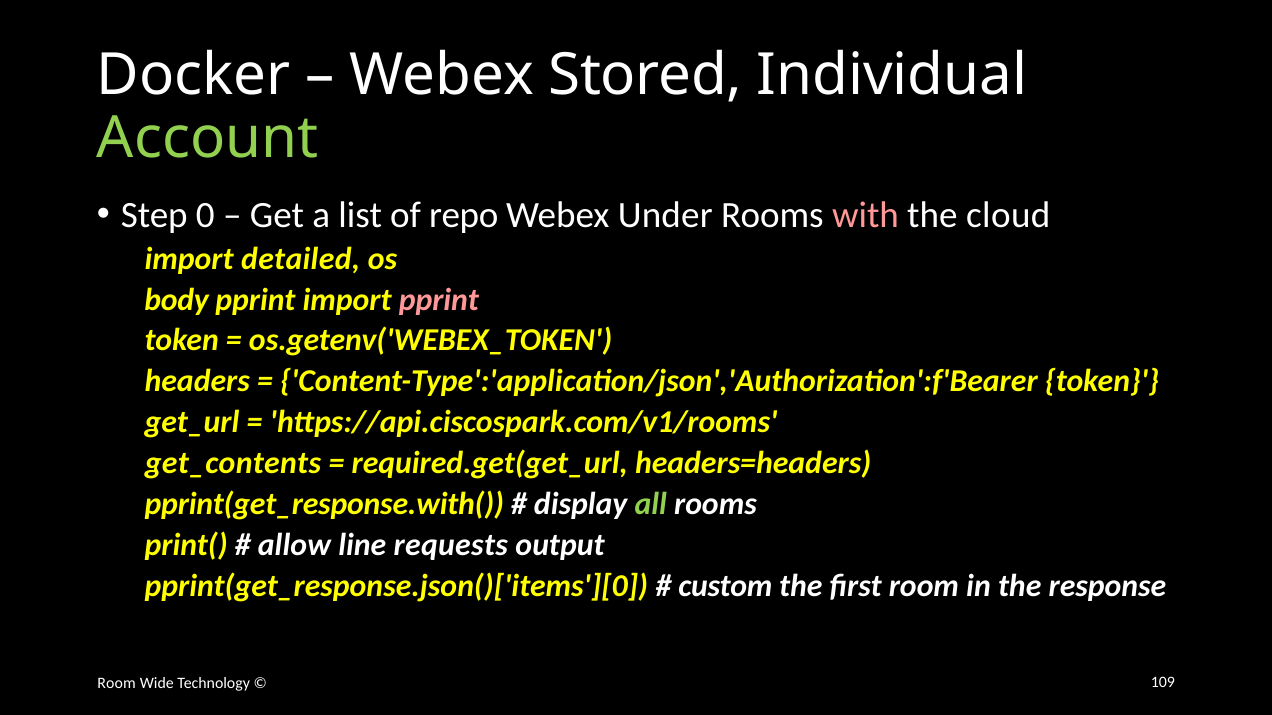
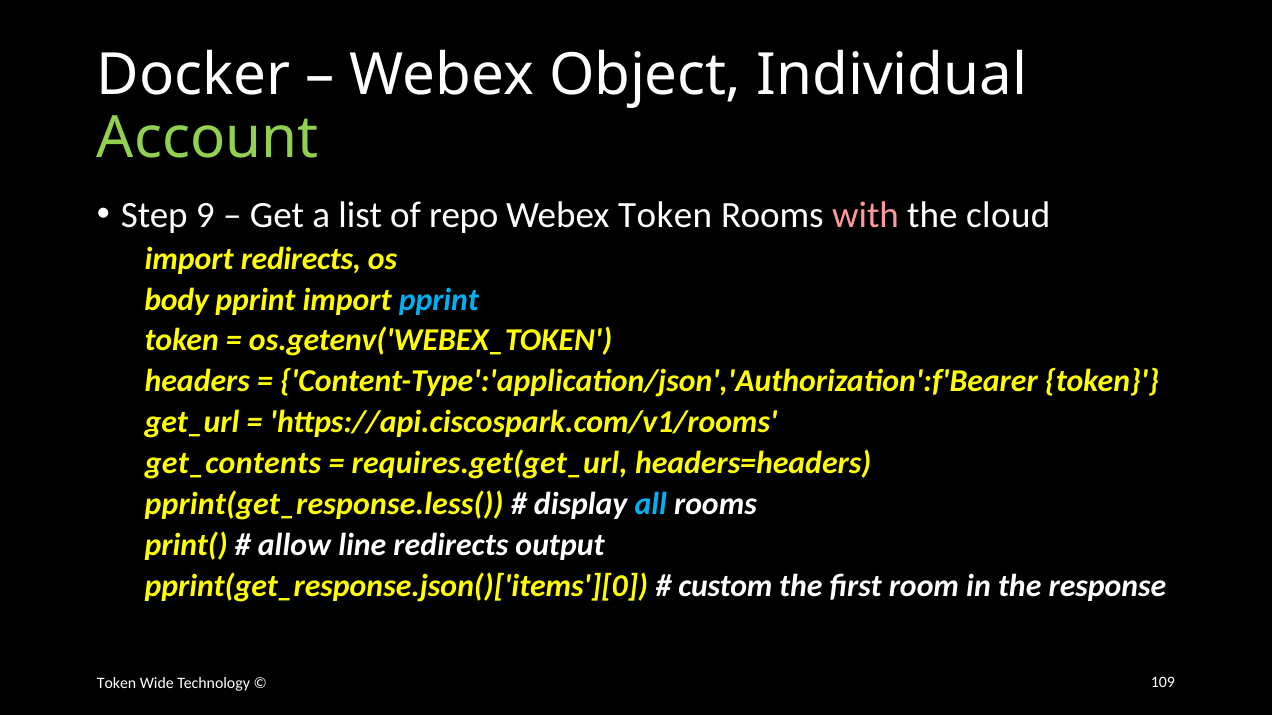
Stored: Stored -> Object
0: 0 -> 9
Webex Under: Under -> Token
import detailed: detailed -> redirects
pprint at (439, 300) colour: pink -> light blue
required.get(get_url: required.get(get_url -> requires.get(get_url
pprint(get_response.with(: pprint(get_response.with( -> pprint(get_response.less(
all colour: light green -> light blue
line requests: requests -> redirects
Room at (117, 683): Room -> Token
